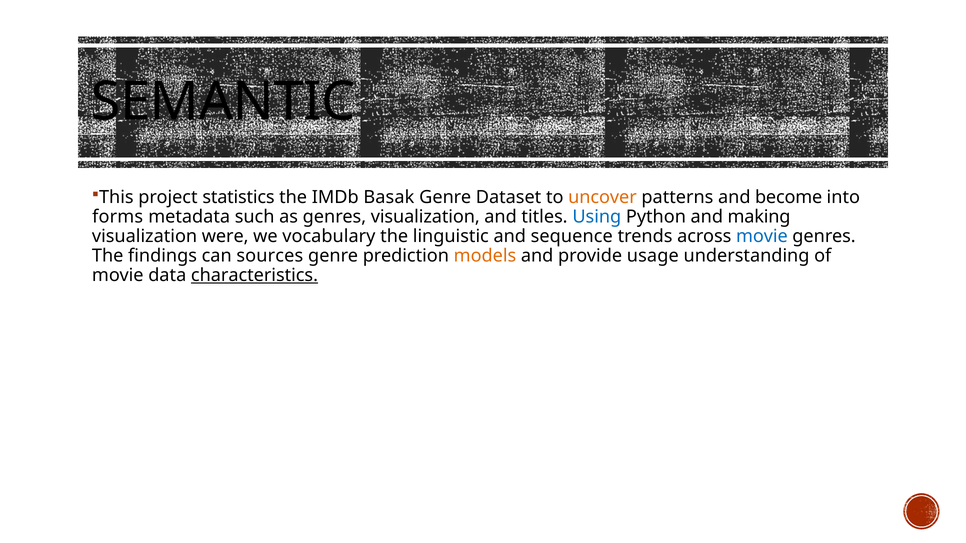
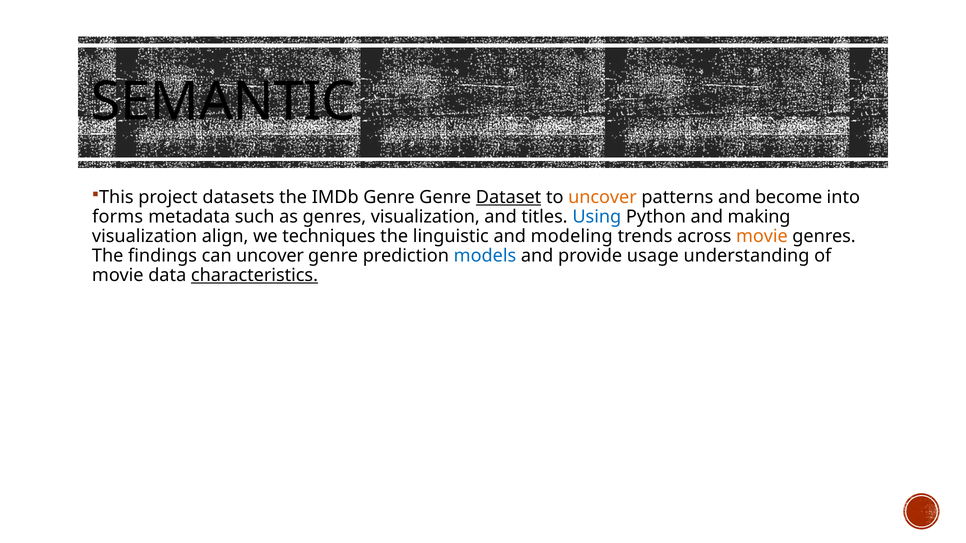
statistics: statistics -> datasets
IMDb Basak: Basak -> Genre
Dataset underline: none -> present
were: were -> align
vocabulary: vocabulary -> techniques
sequence: sequence -> modeling
movie at (762, 236) colour: blue -> orange
can sources: sources -> uncover
models colour: orange -> blue
